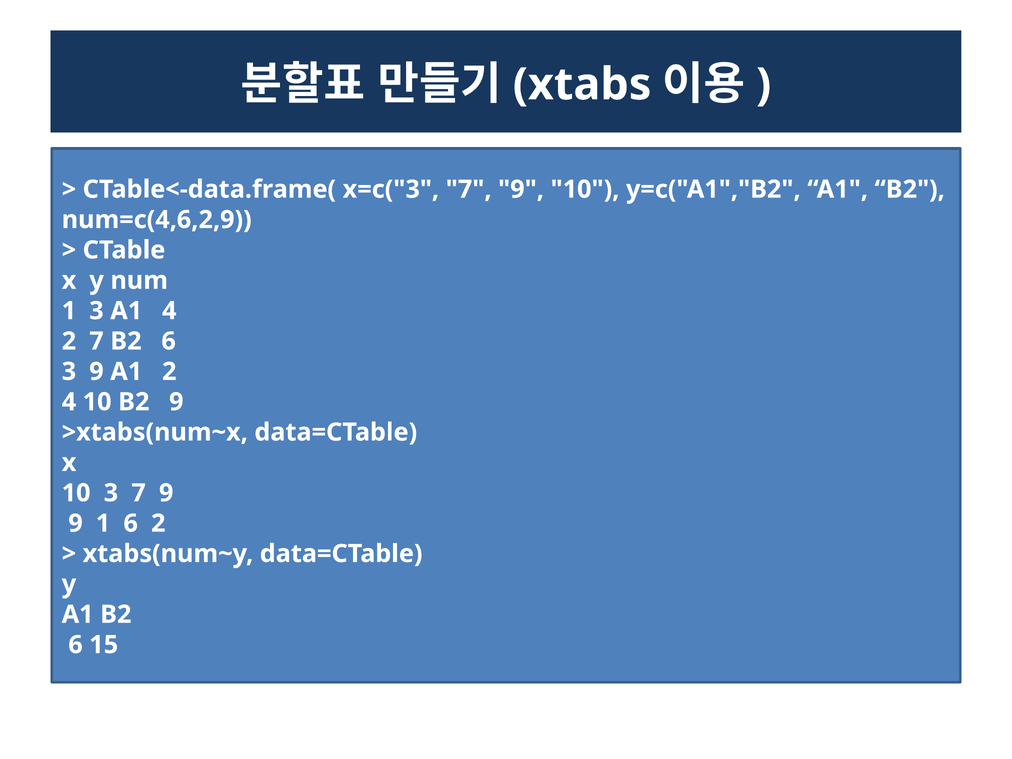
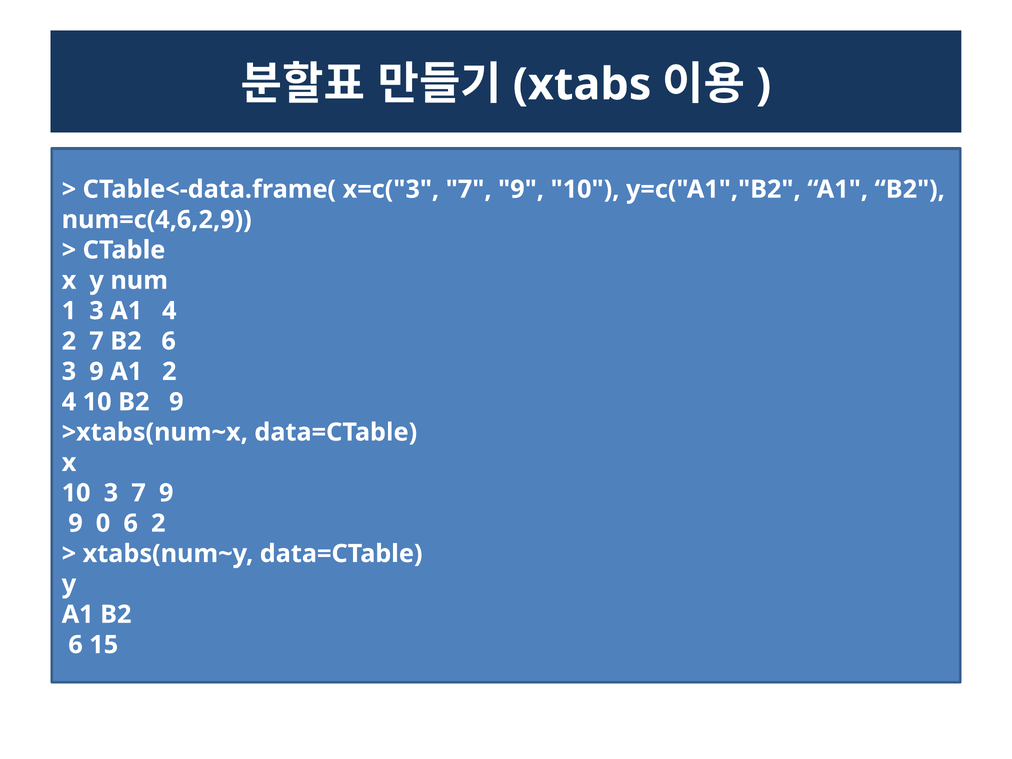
9 1: 1 -> 0
